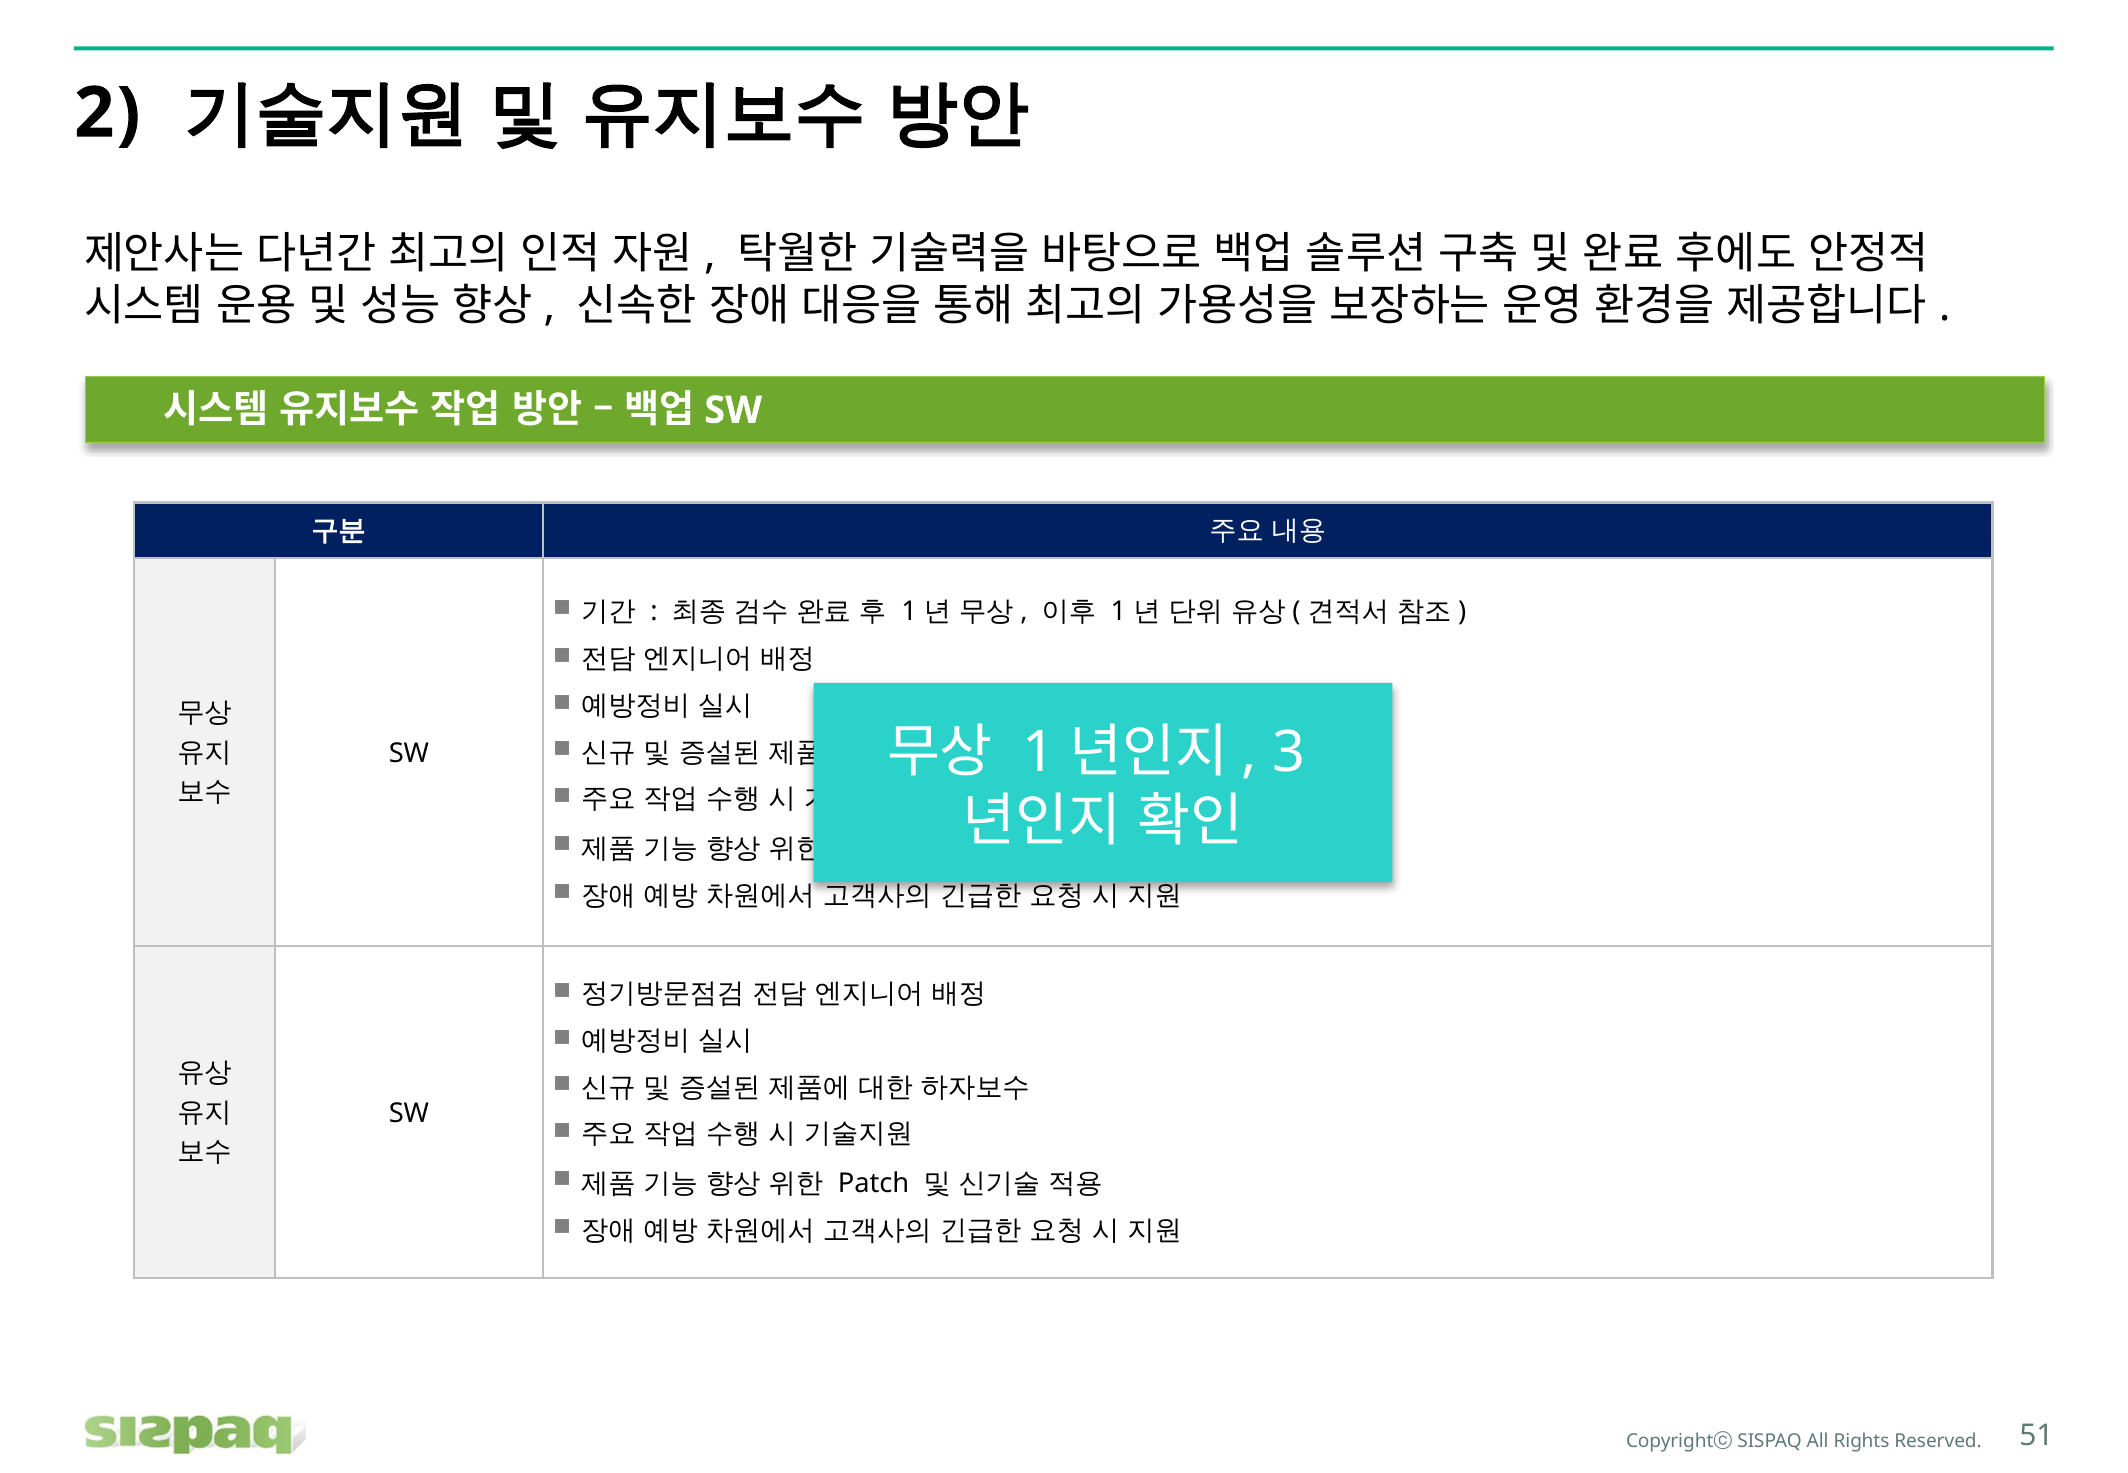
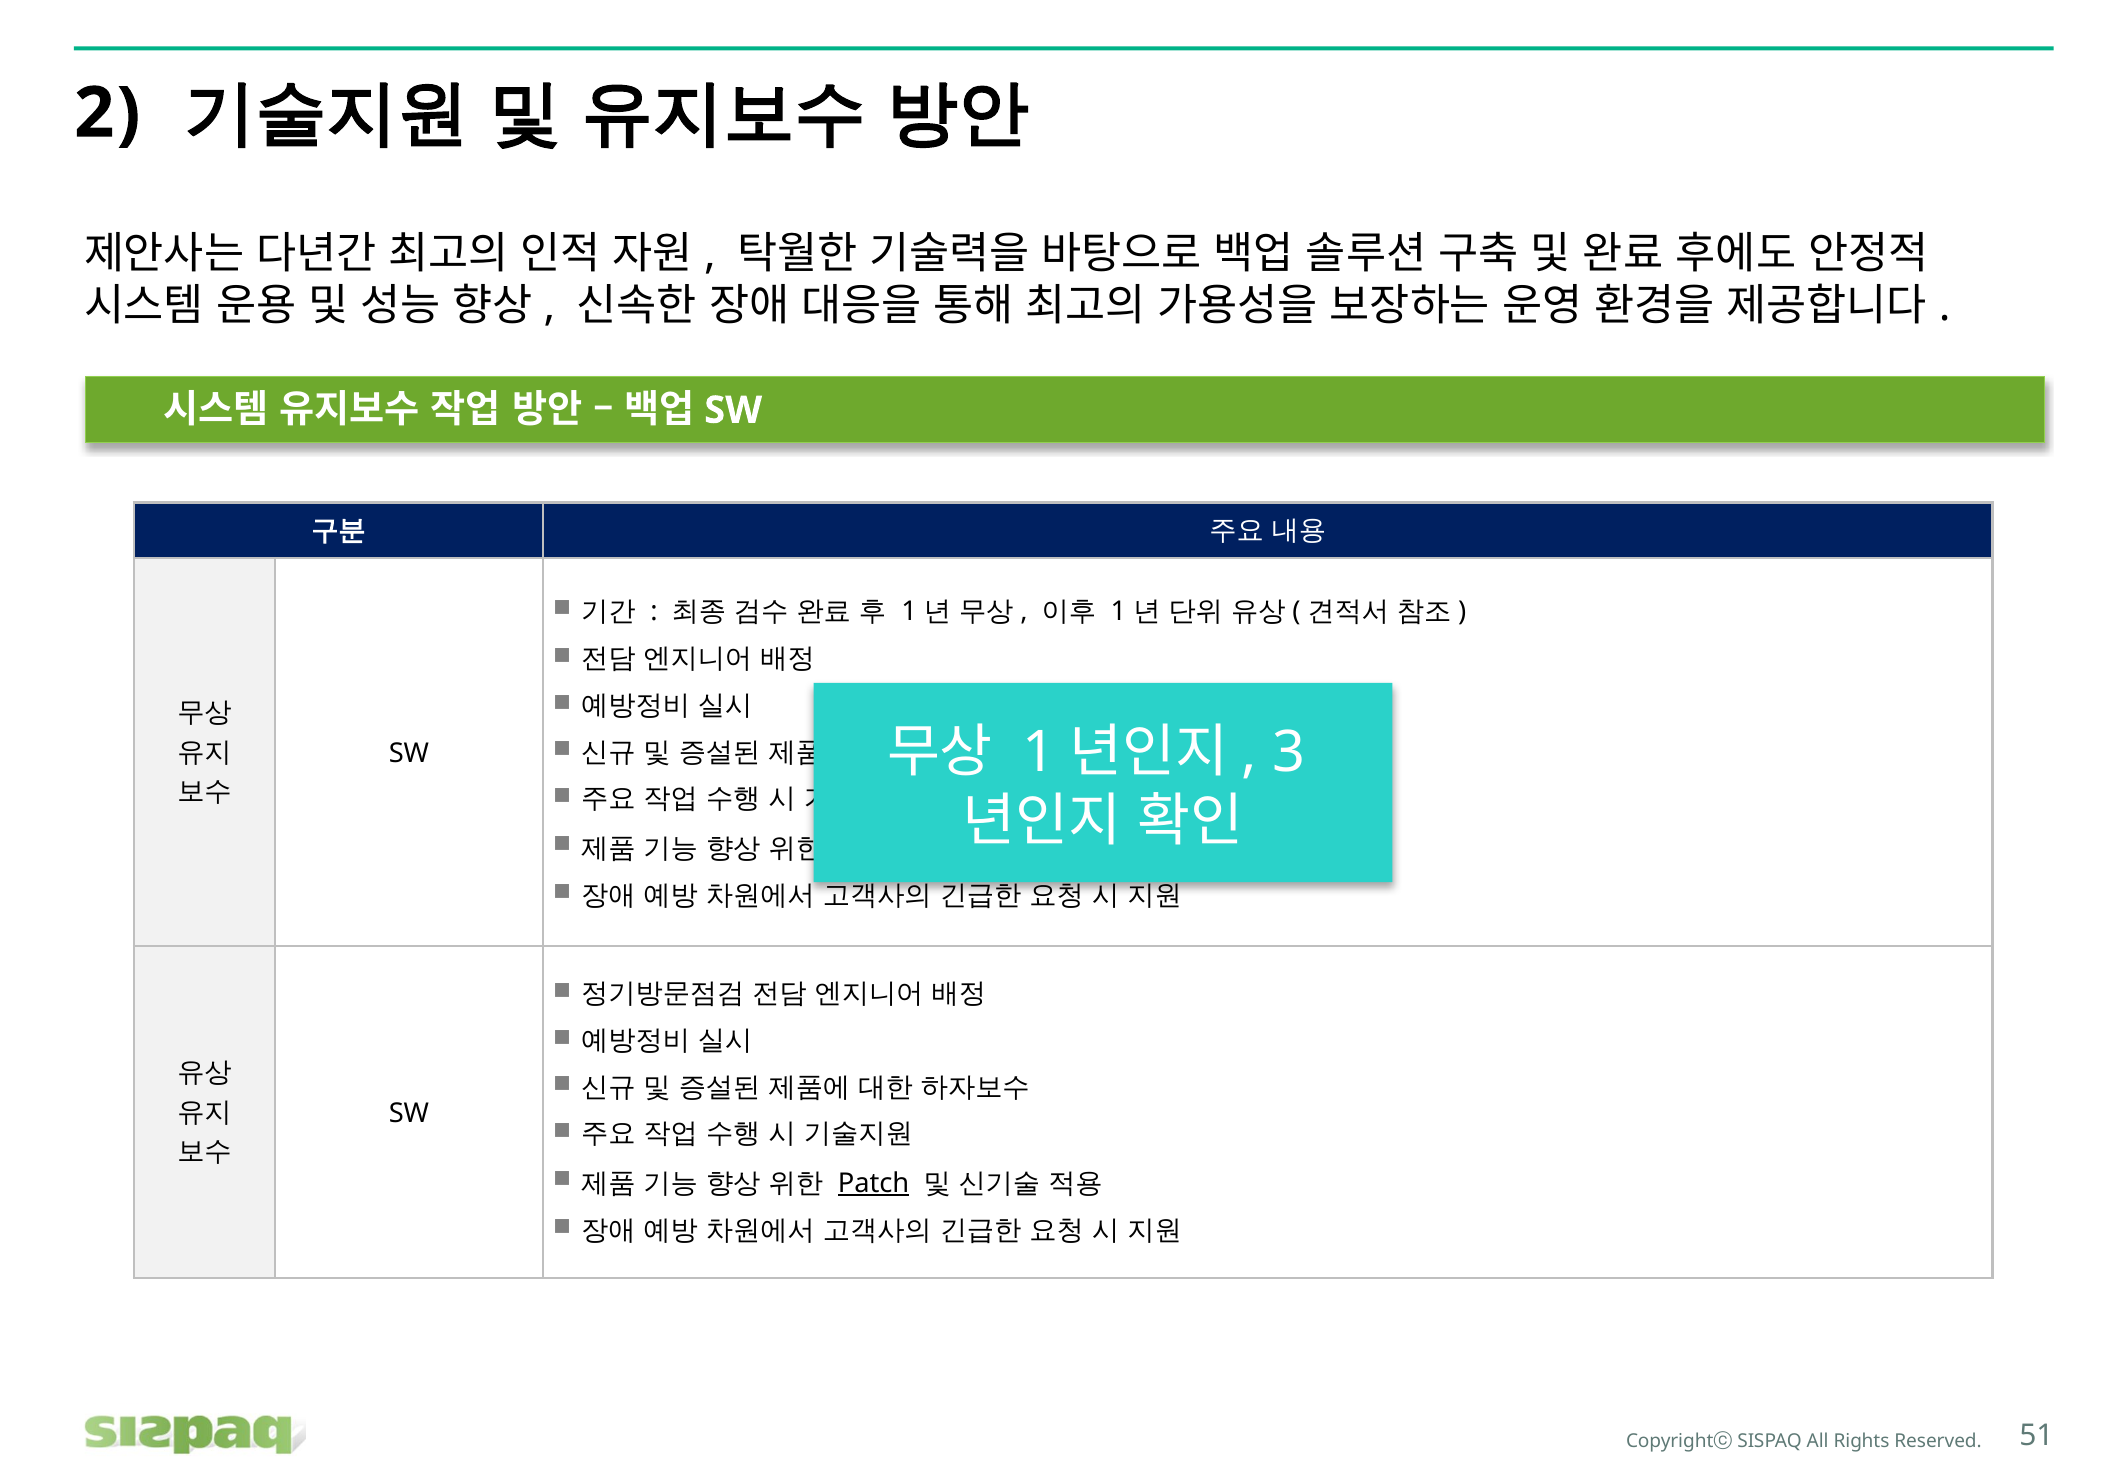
Patch at (874, 1184) underline: none -> present
